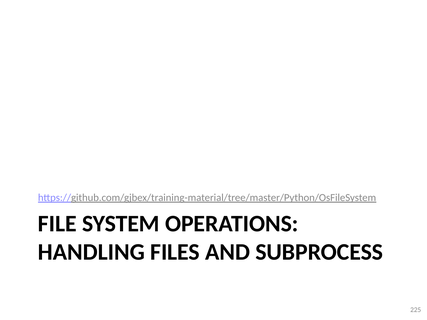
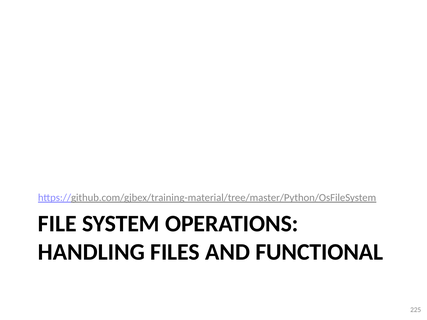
SUBPROCESS: SUBPROCESS -> FUNCTIONAL
